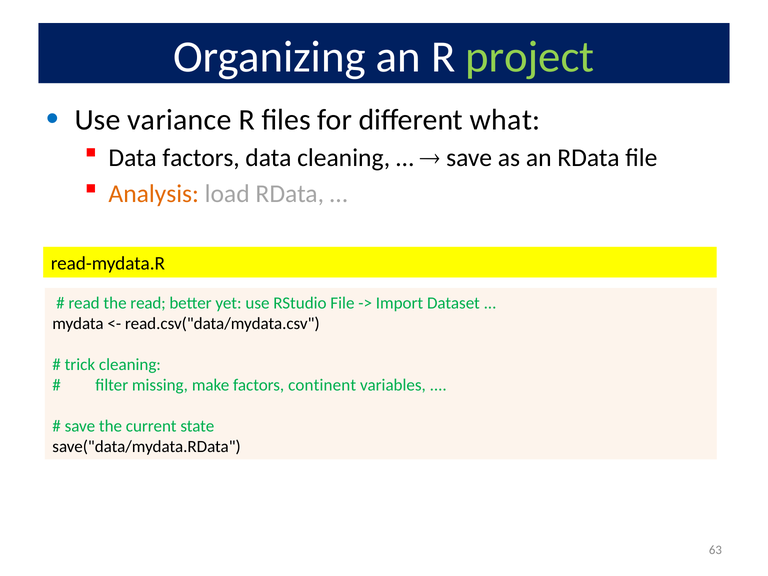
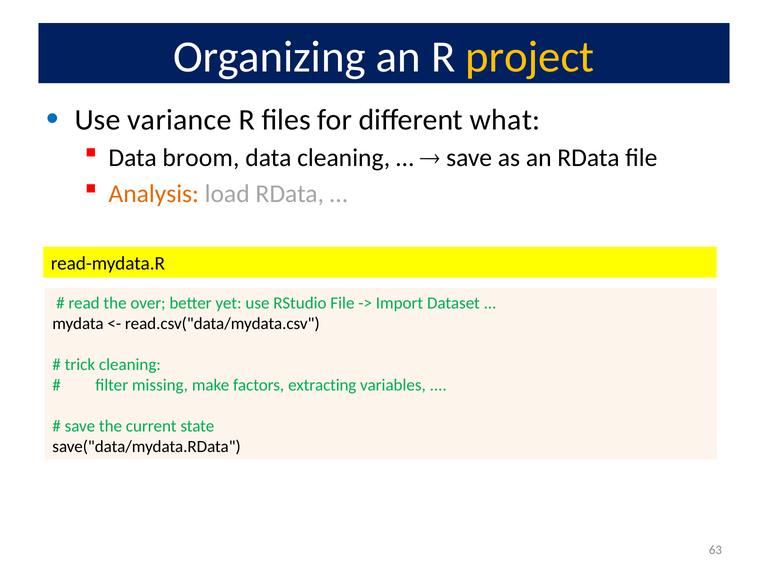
project colour: light green -> yellow
Data factors: factors -> broom
the read: read -> over
continent: continent -> extracting
